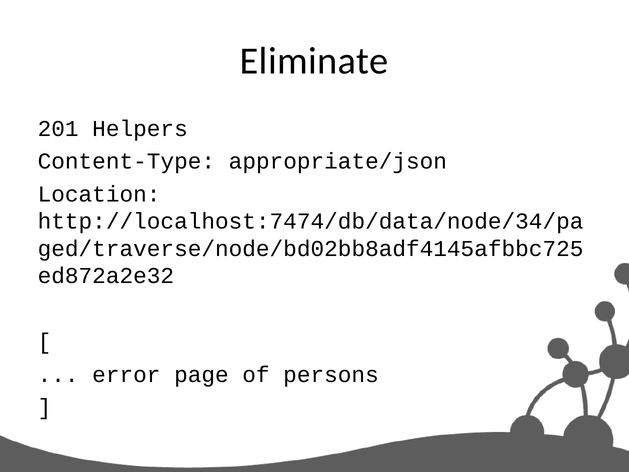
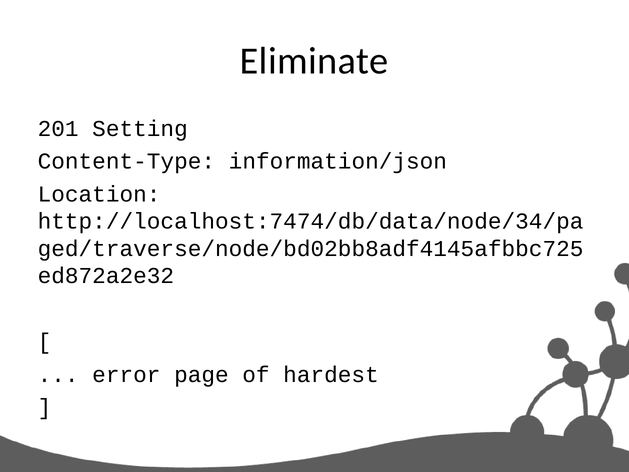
Helpers: Helpers -> Setting
appropriate/json: appropriate/json -> information/json
persons: persons -> hardest
